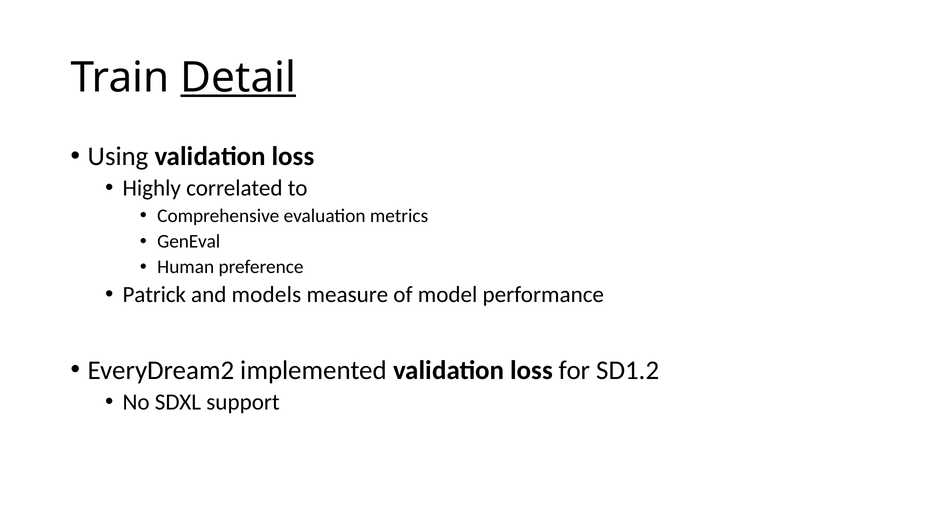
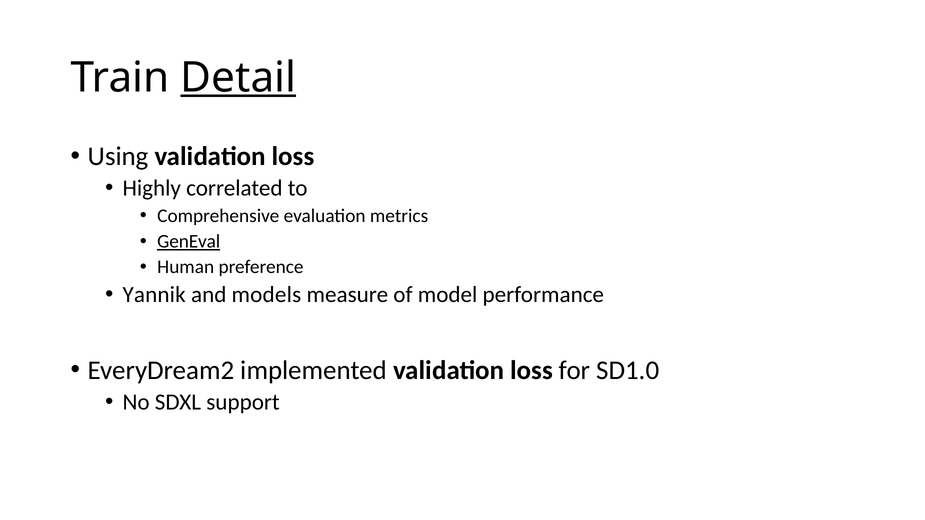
GenEval underline: none -> present
Patrick: Patrick -> Yannik
SD1.2: SD1.2 -> SD1.0
